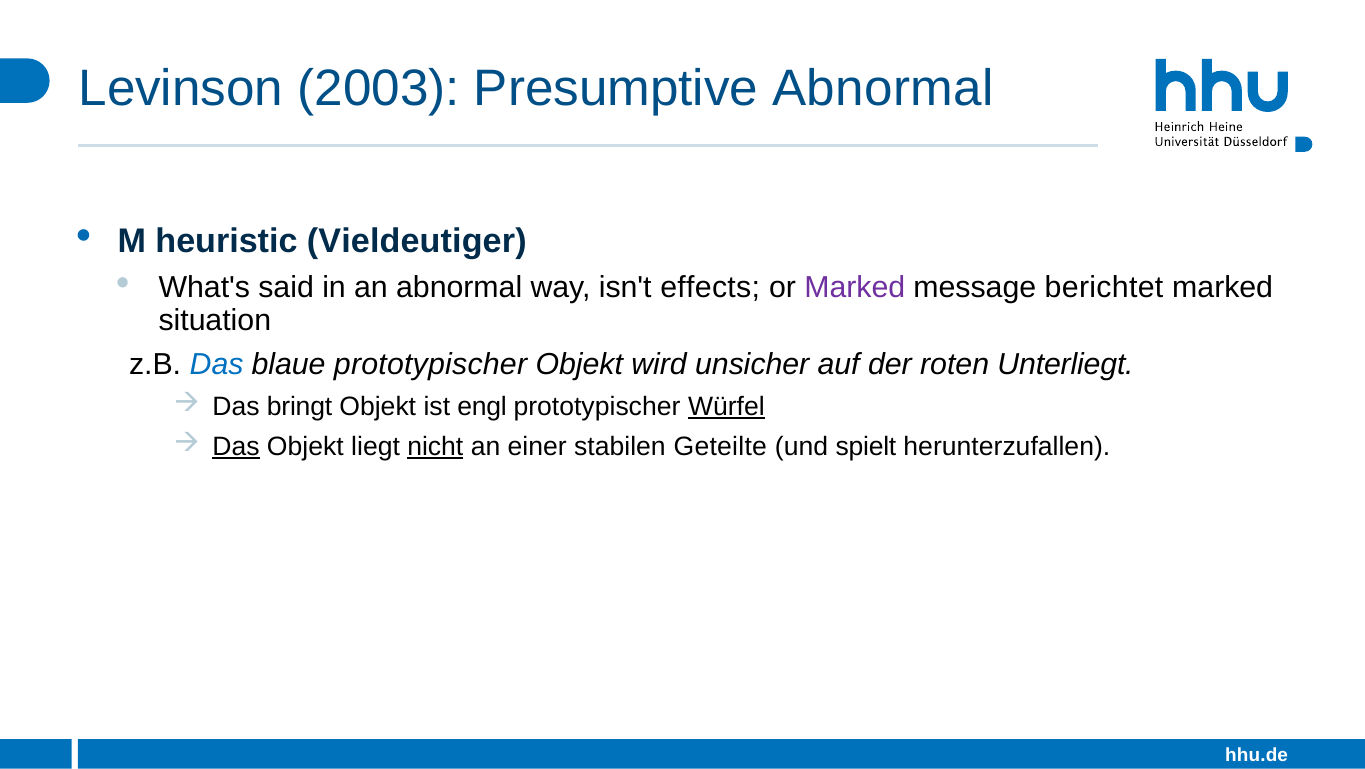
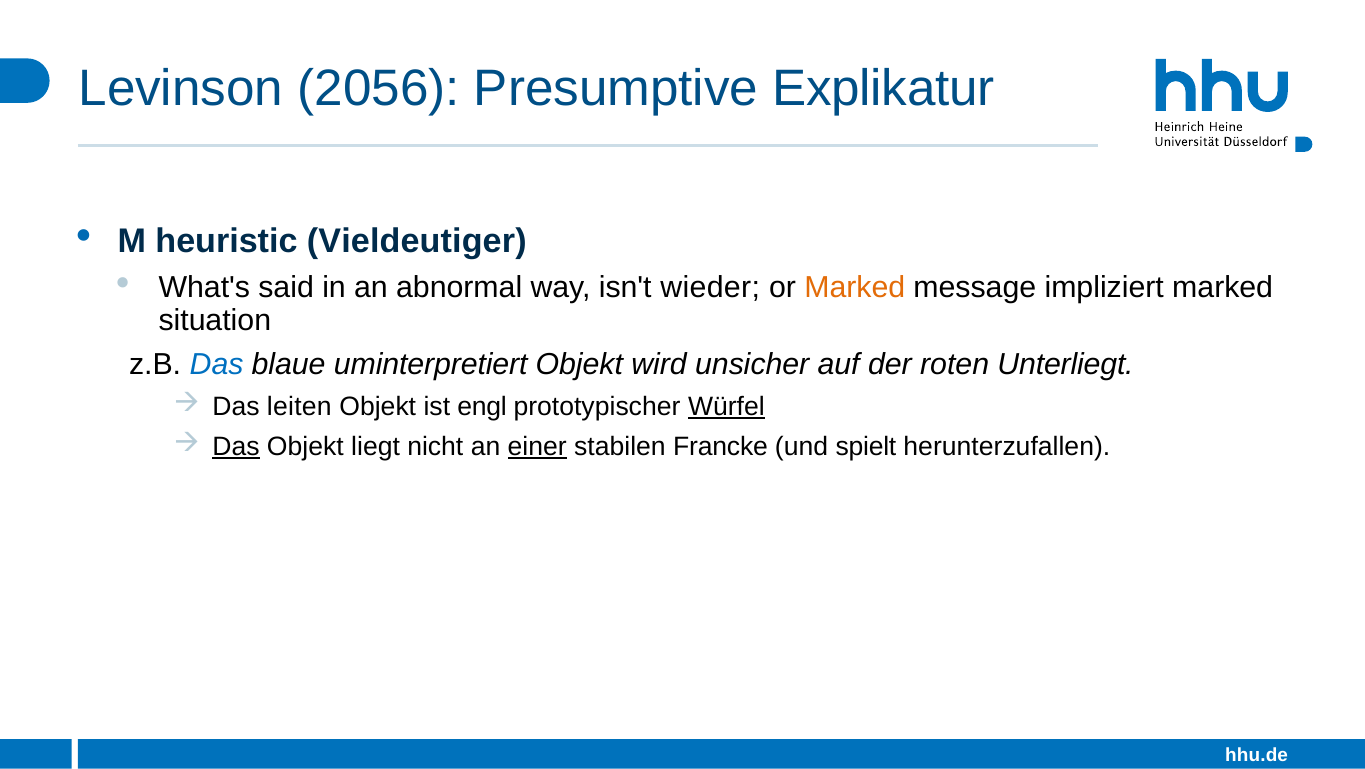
2003: 2003 -> 2056
Presumptive Abnormal: Abnormal -> Explikatur
effects: effects -> wieder
Marked at (855, 288) colour: purple -> orange
berichtet: berichtet -> impliziert
blaue prototypischer: prototypischer -> uminterpretiert
bringt: bringt -> leiten
nicht underline: present -> none
einer underline: none -> present
Geteilte: Geteilte -> Francke
